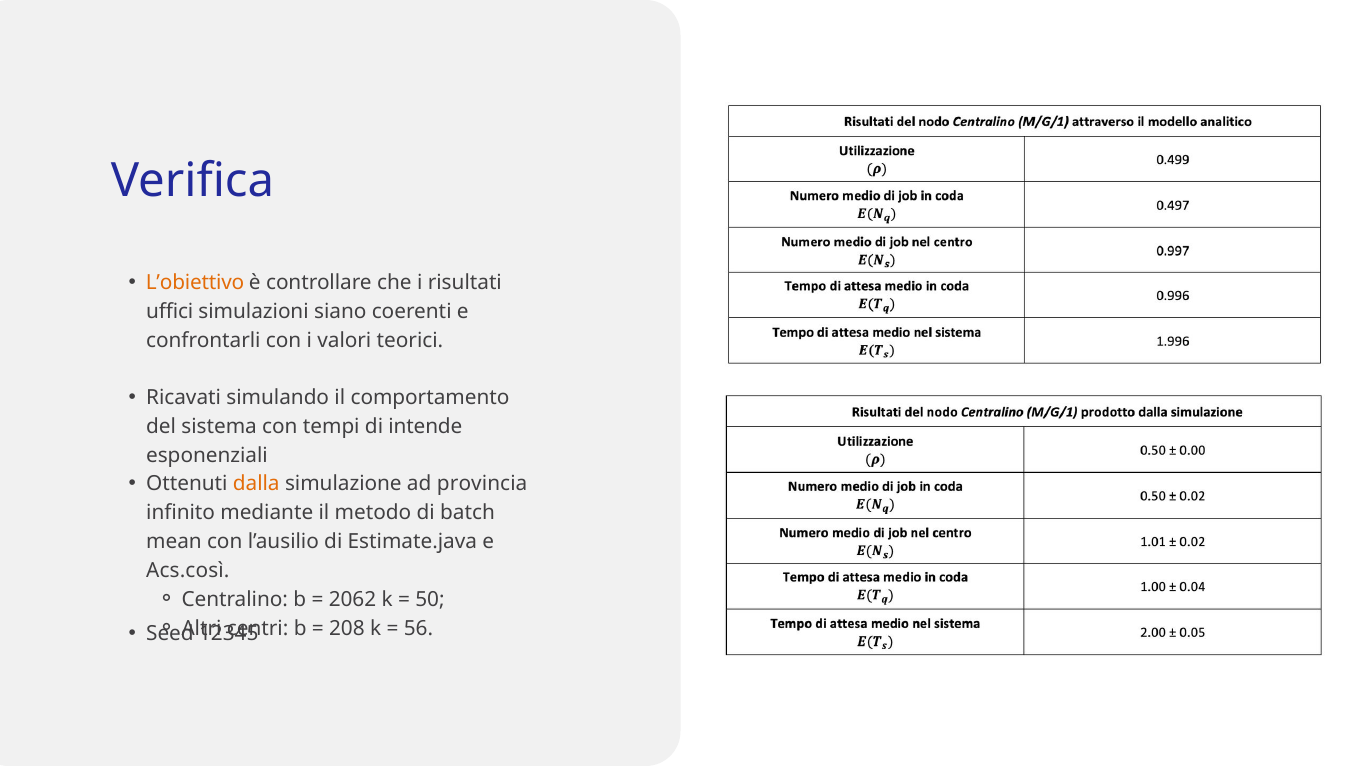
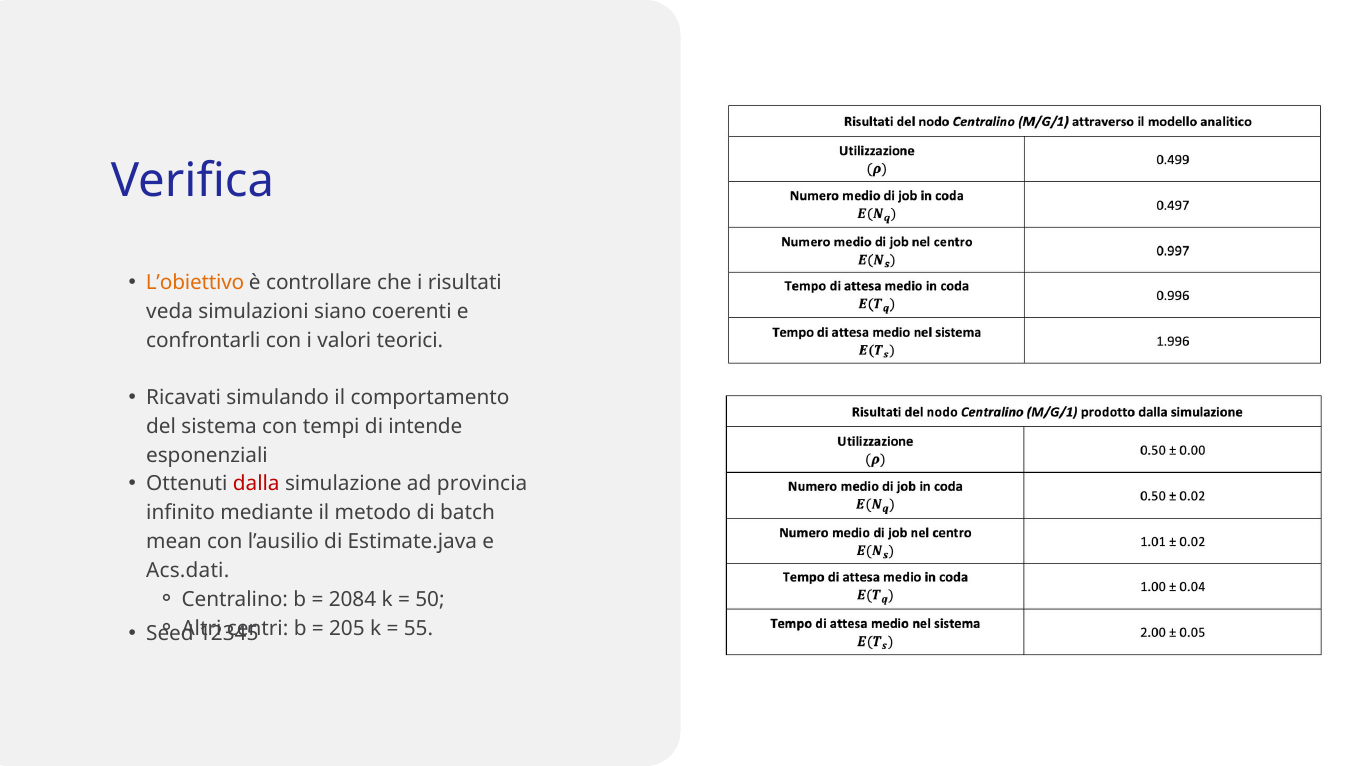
uffici: uffici -> veda
dalla colour: orange -> red
Acs.così: Acs.così -> Acs.dati
2062: 2062 -> 2084
208: 208 -> 205
56: 56 -> 55
